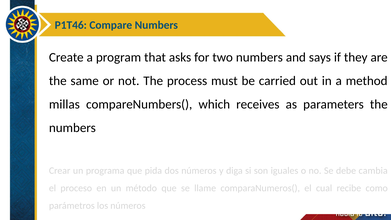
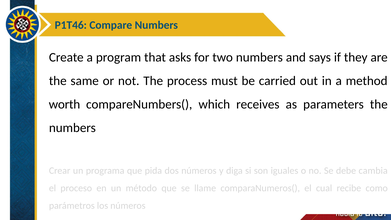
millas: millas -> worth
